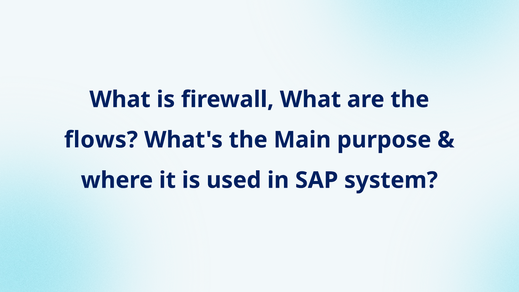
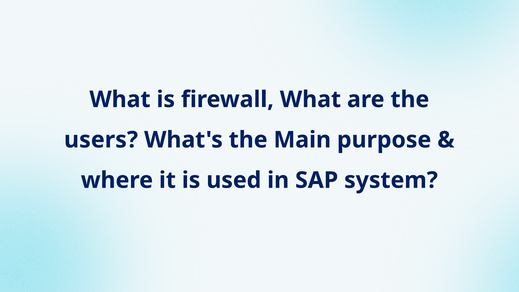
flows: flows -> users
